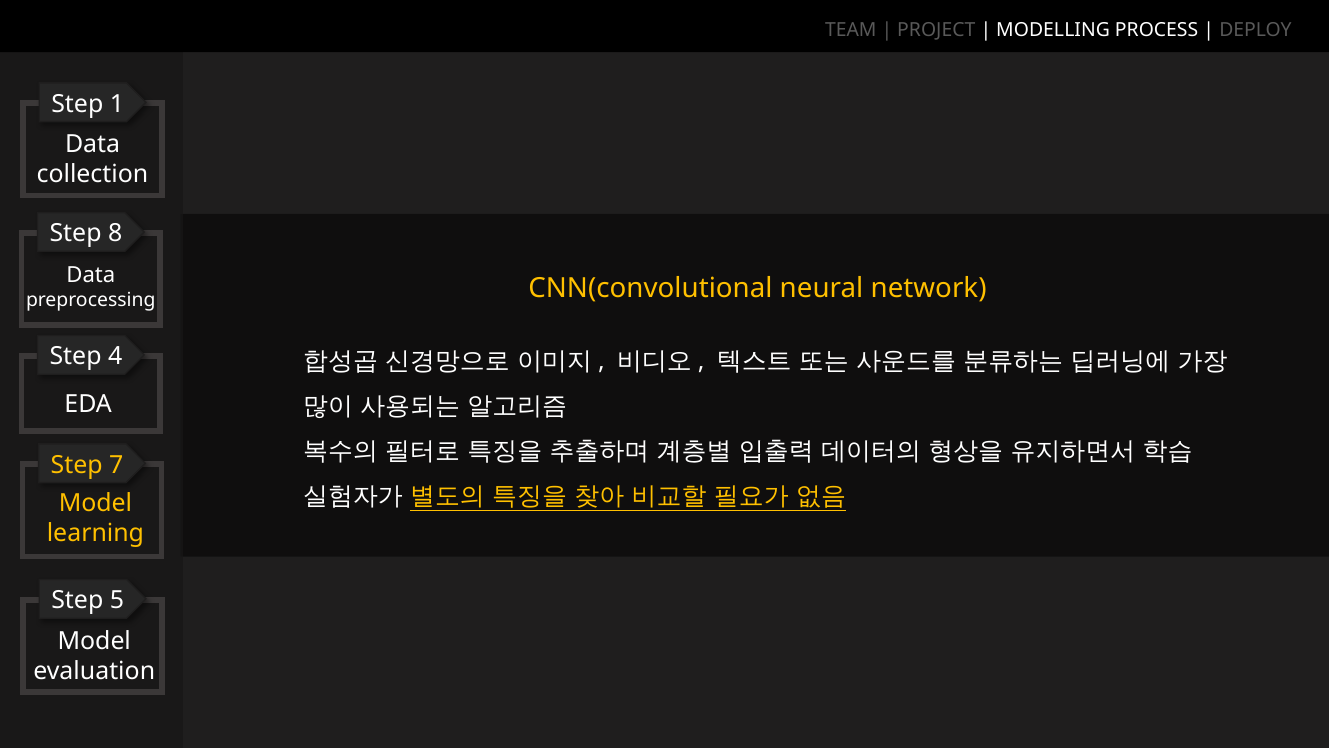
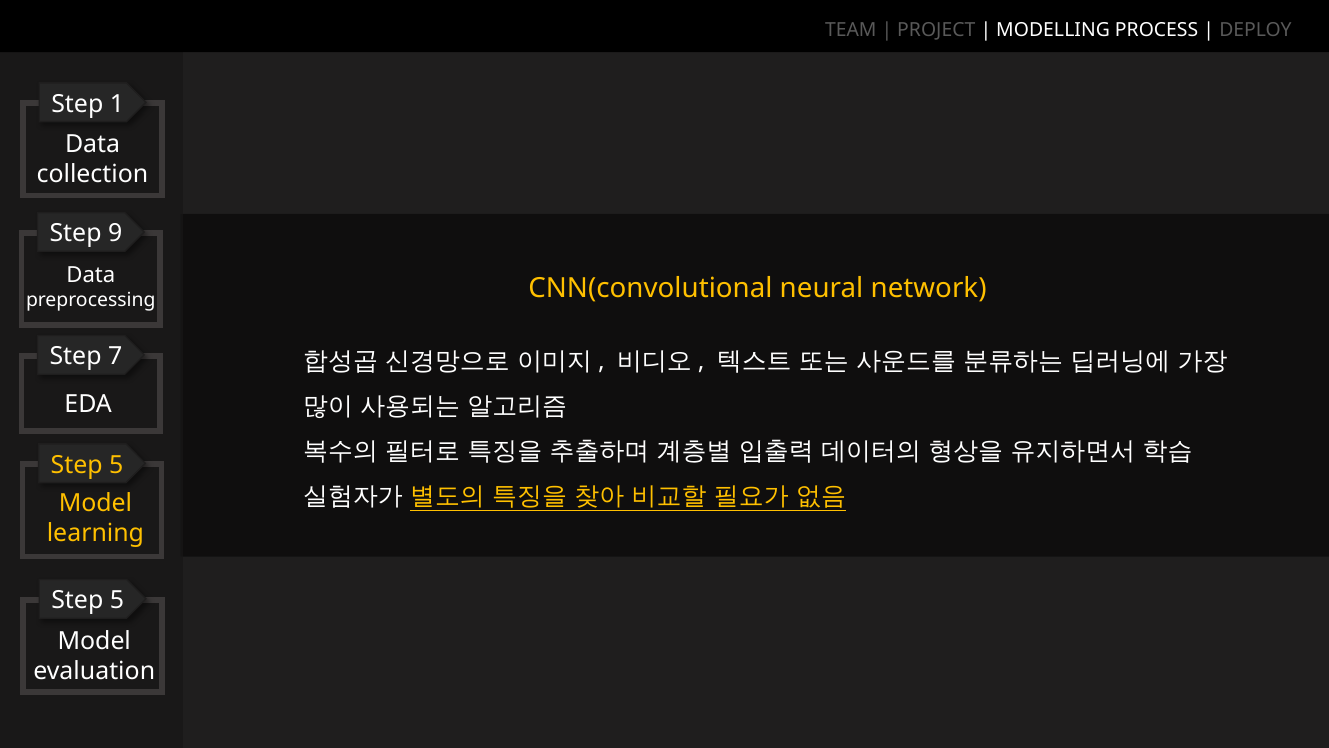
8: 8 -> 9
4: 4 -> 7
7 at (116, 465): 7 -> 5
